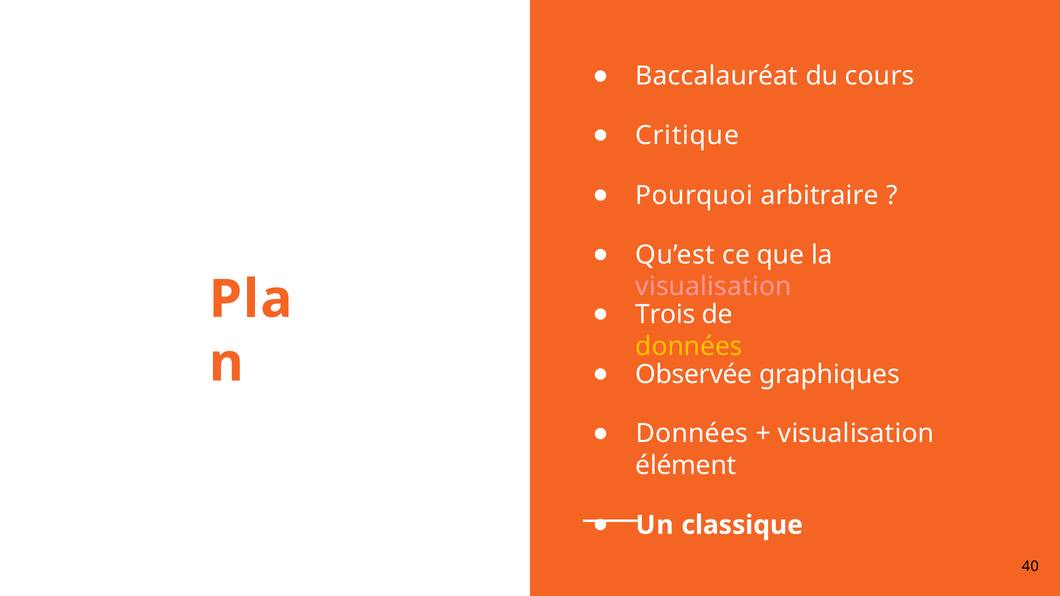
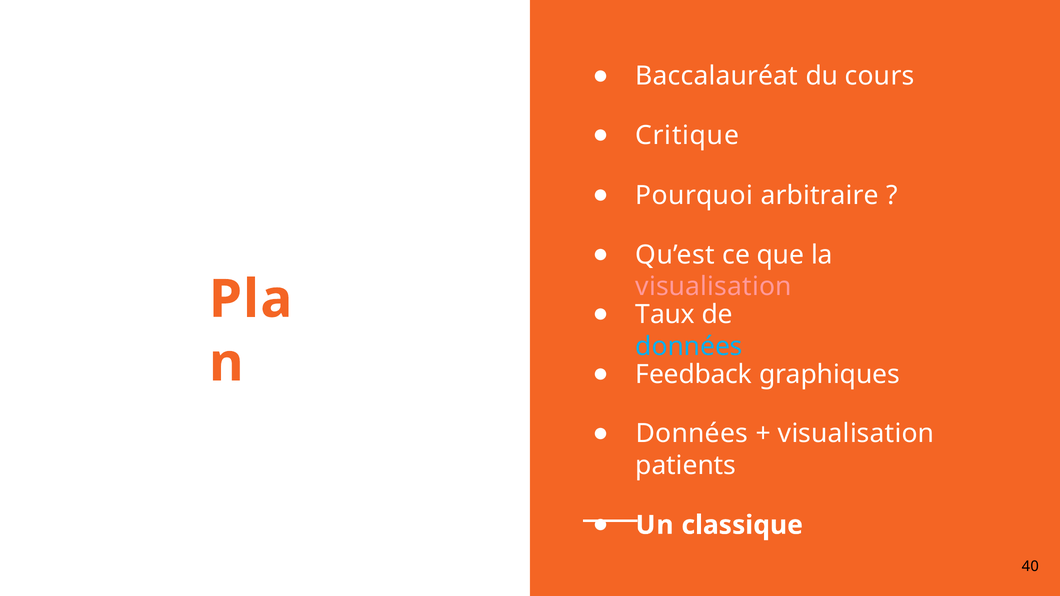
Trois: Trois -> Taux
données at (689, 347) colour: yellow -> light blue
Observée: Observée -> Feedback
élément: élément -> patients
